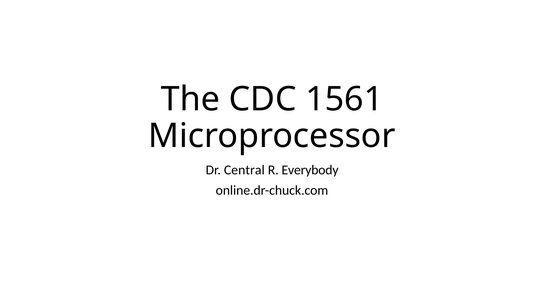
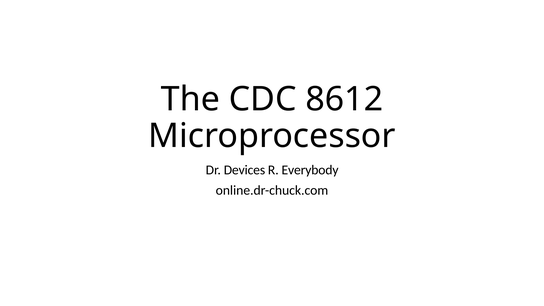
1561: 1561 -> 8612
Central: Central -> Devices
